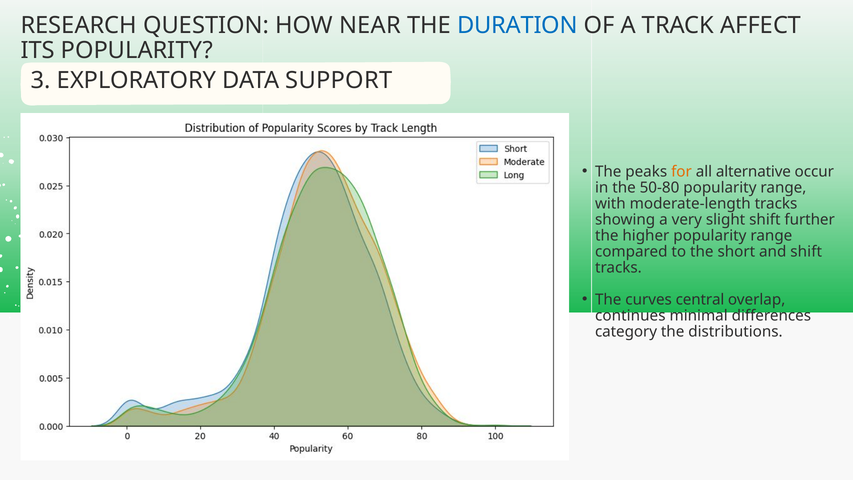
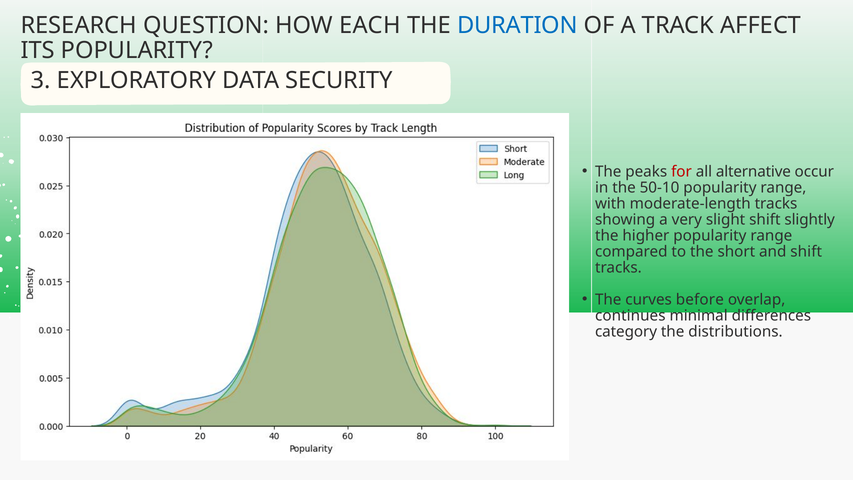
NEAR: NEAR -> EACH
SUPPORT: SUPPORT -> SECURITY
for colour: orange -> red
50-80: 50-80 -> 50-10
further: further -> slightly
central: central -> before
